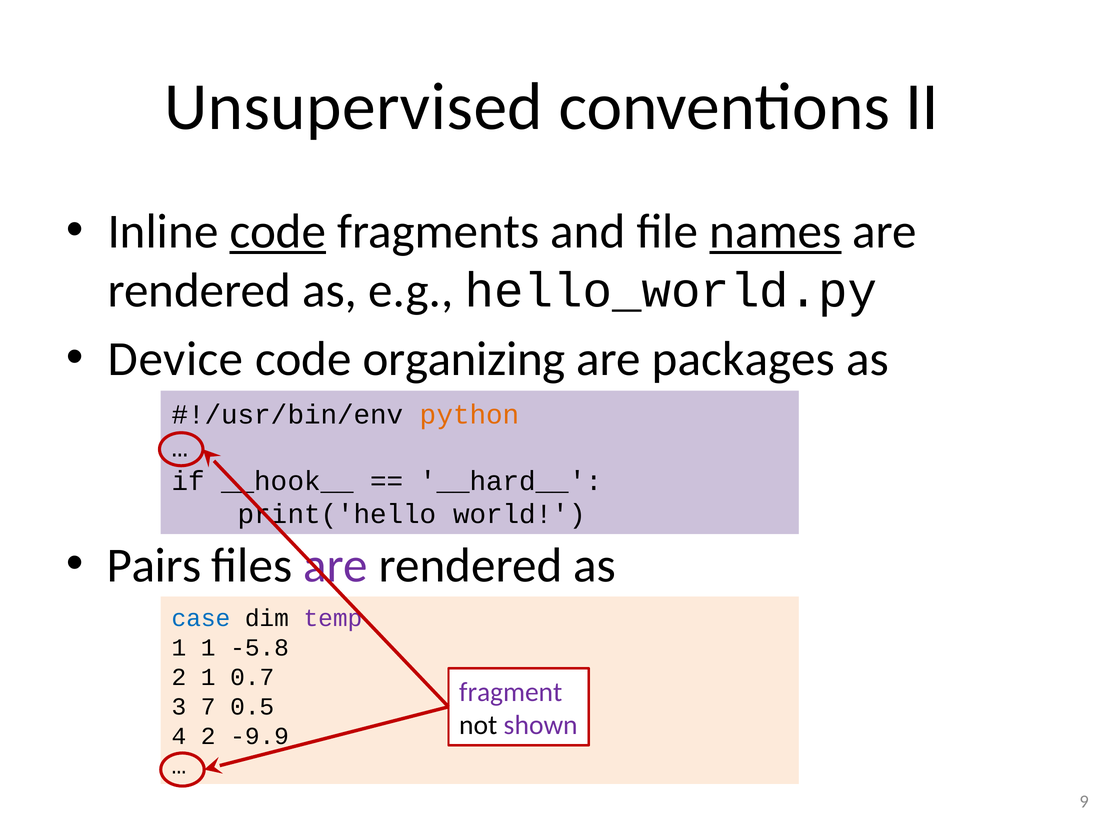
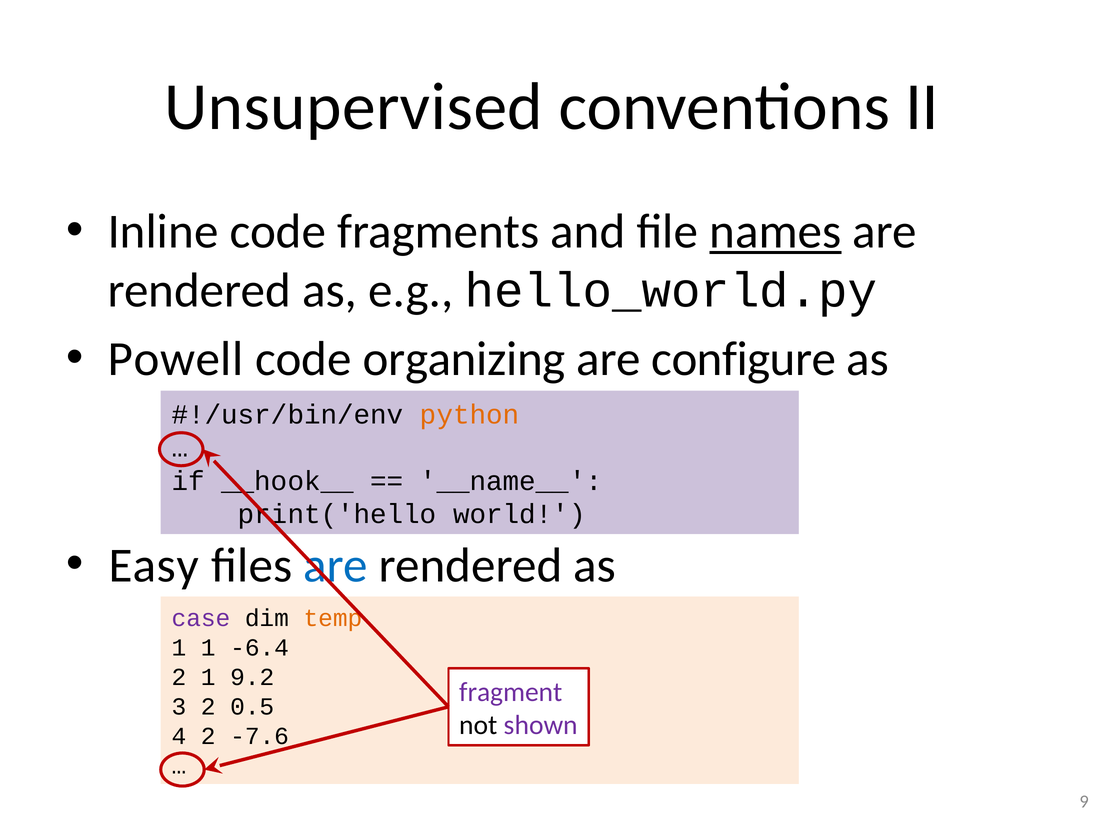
code at (278, 232) underline: present -> none
Device: Device -> Powell
packages: packages -> configure
__hard__: __hard__ -> __name__
Pairs: Pairs -> Easy
are at (336, 565) colour: purple -> blue
case colour: blue -> purple
temp colour: purple -> orange
-5.8: -5.8 -> -6.4
0.7: 0.7 -> 9.2
3 7: 7 -> 2
-9.9: -9.9 -> -7.6
